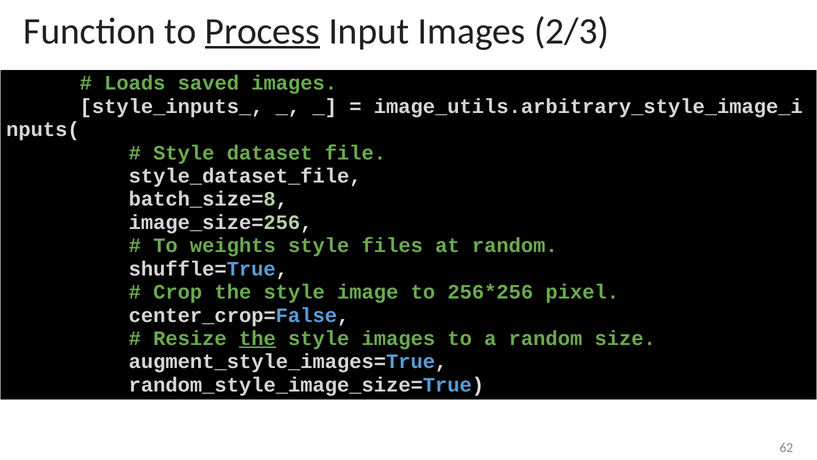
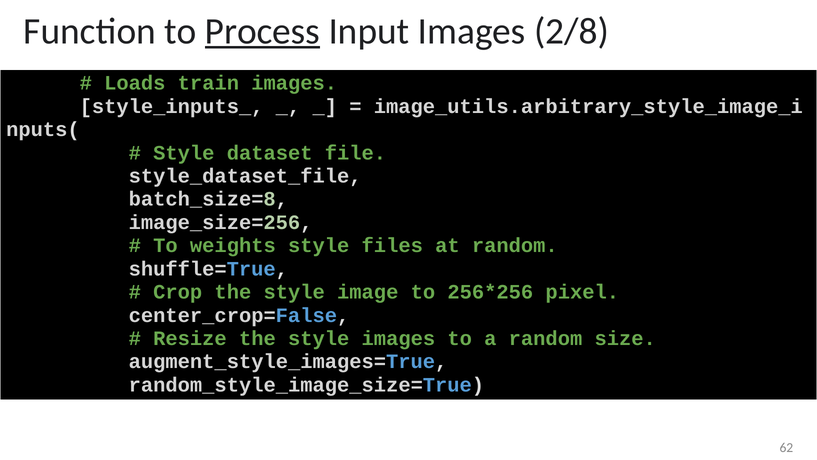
2/3: 2/3 -> 2/8
saved: saved -> train
the at (257, 338) underline: present -> none
